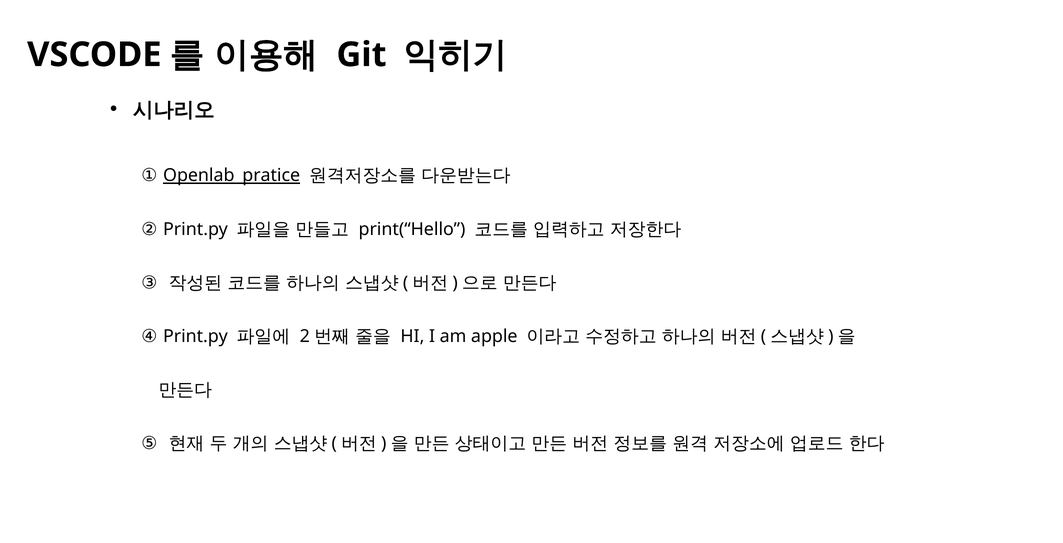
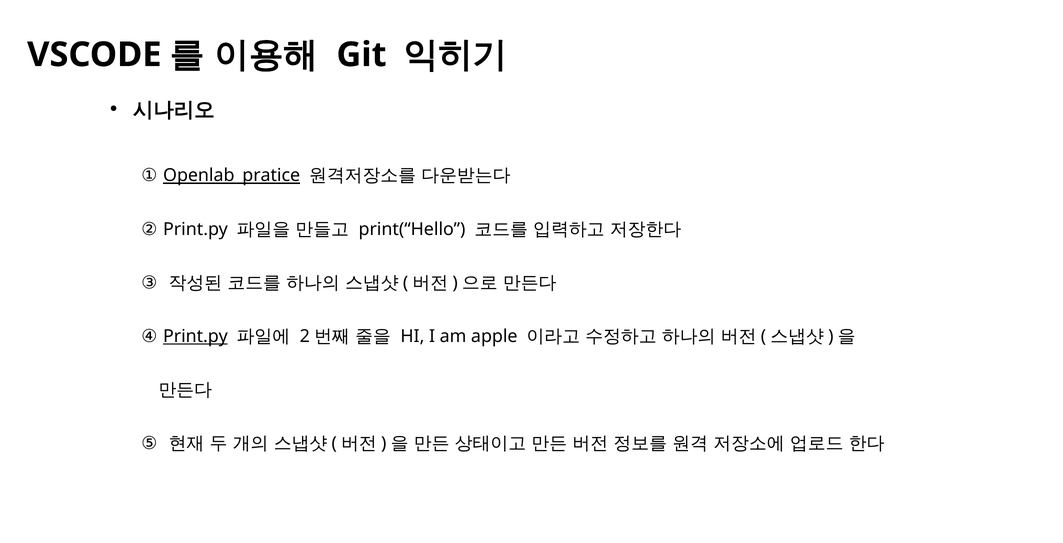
Print.py at (195, 336) underline: none -> present
